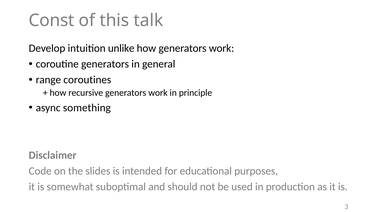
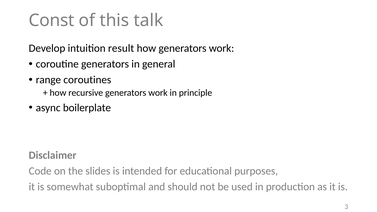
unlike: unlike -> result
something: something -> boilerplate
